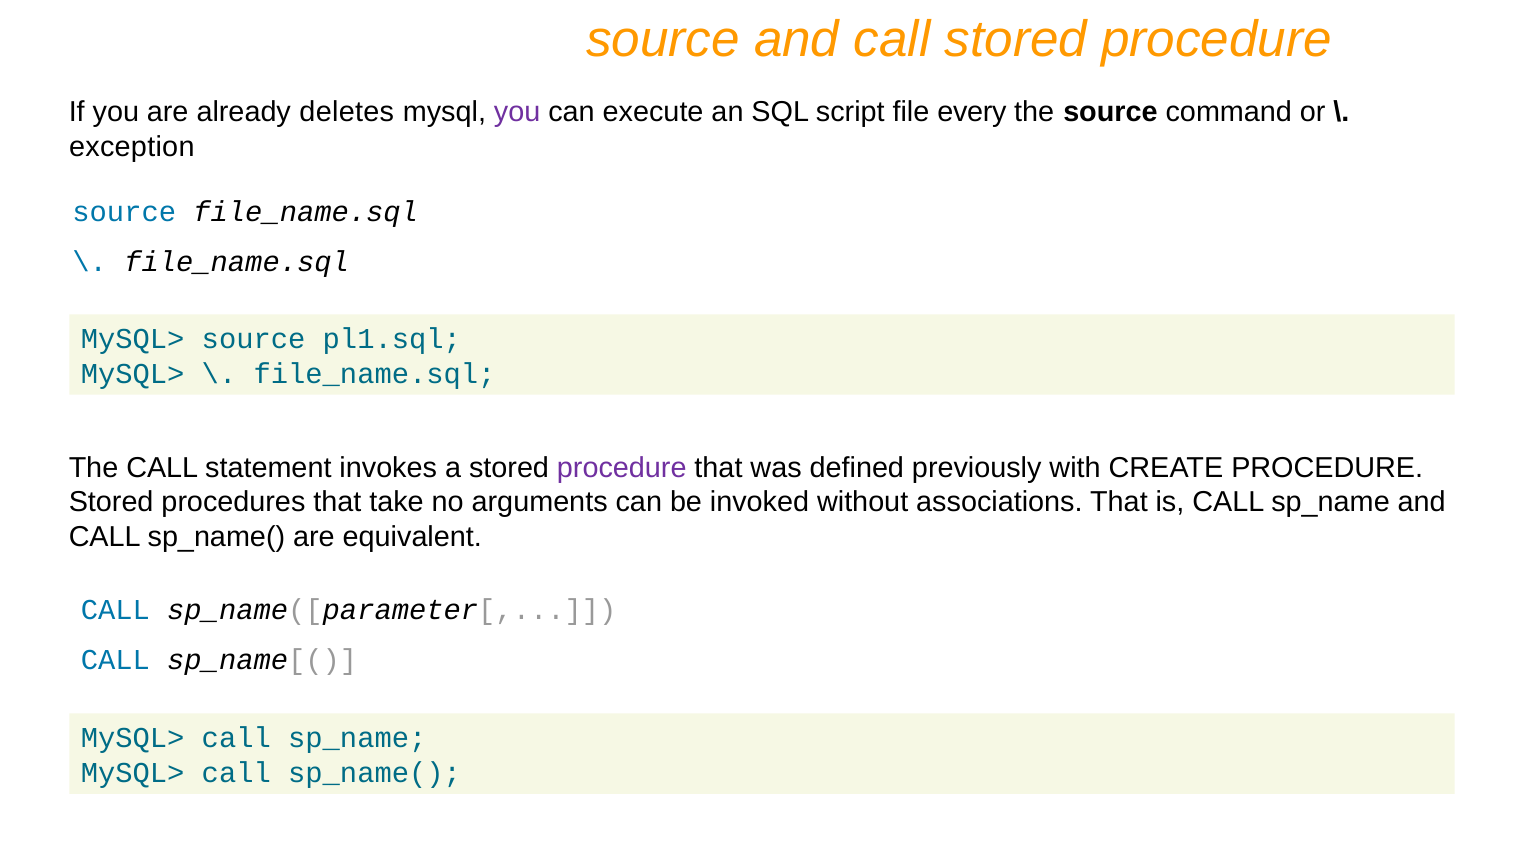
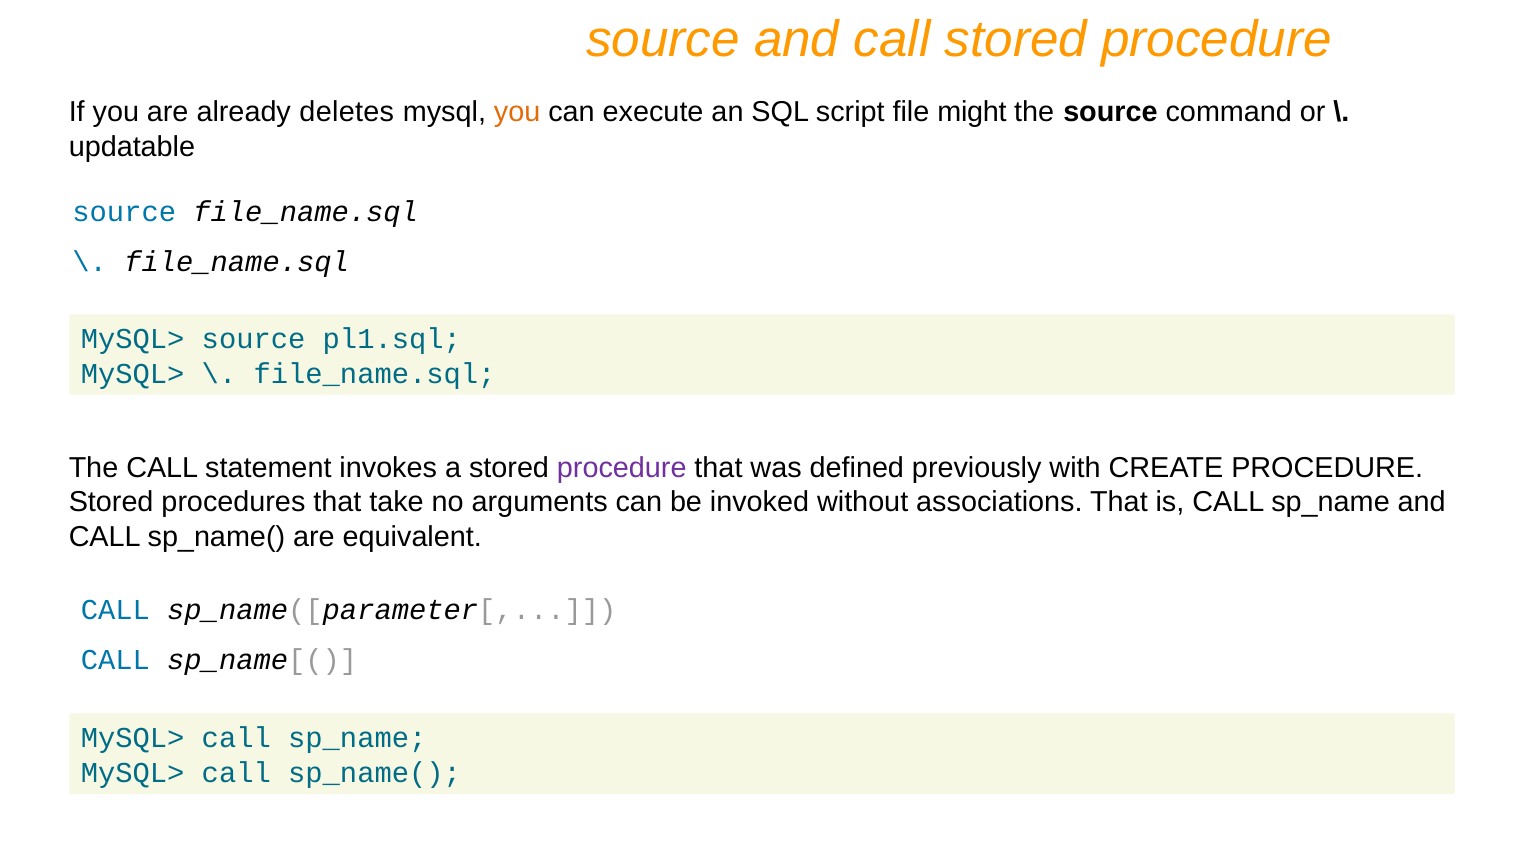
you at (517, 112) colour: purple -> orange
every: every -> might
exception: exception -> updatable
